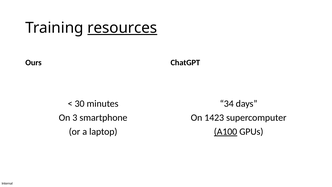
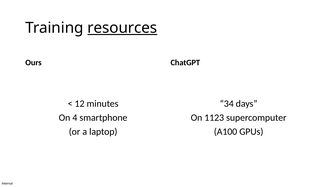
30: 30 -> 12
3: 3 -> 4
1423: 1423 -> 1123
A100 underline: present -> none
